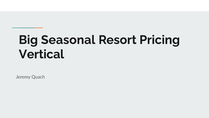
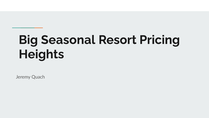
Vertical: Vertical -> Heights
